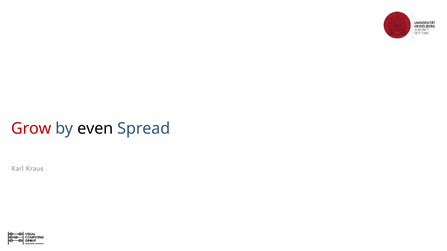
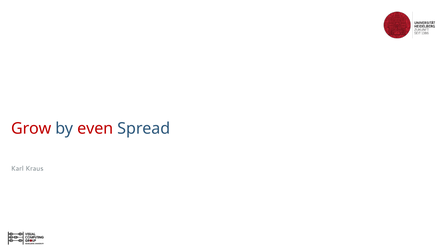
even colour: black -> red
